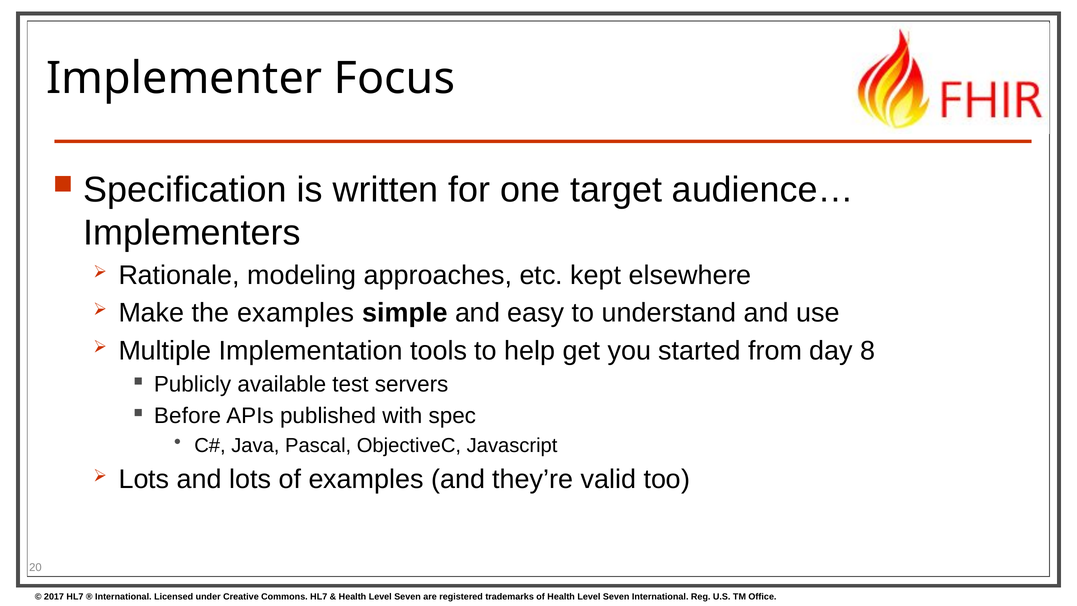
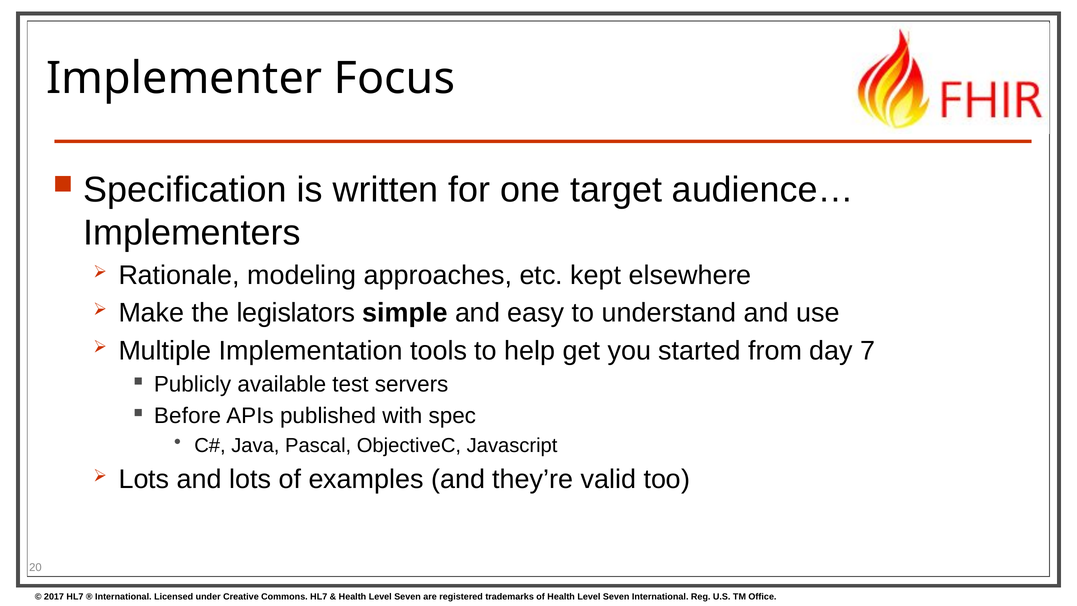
the examples: examples -> legislators
8: 8 -> 7
